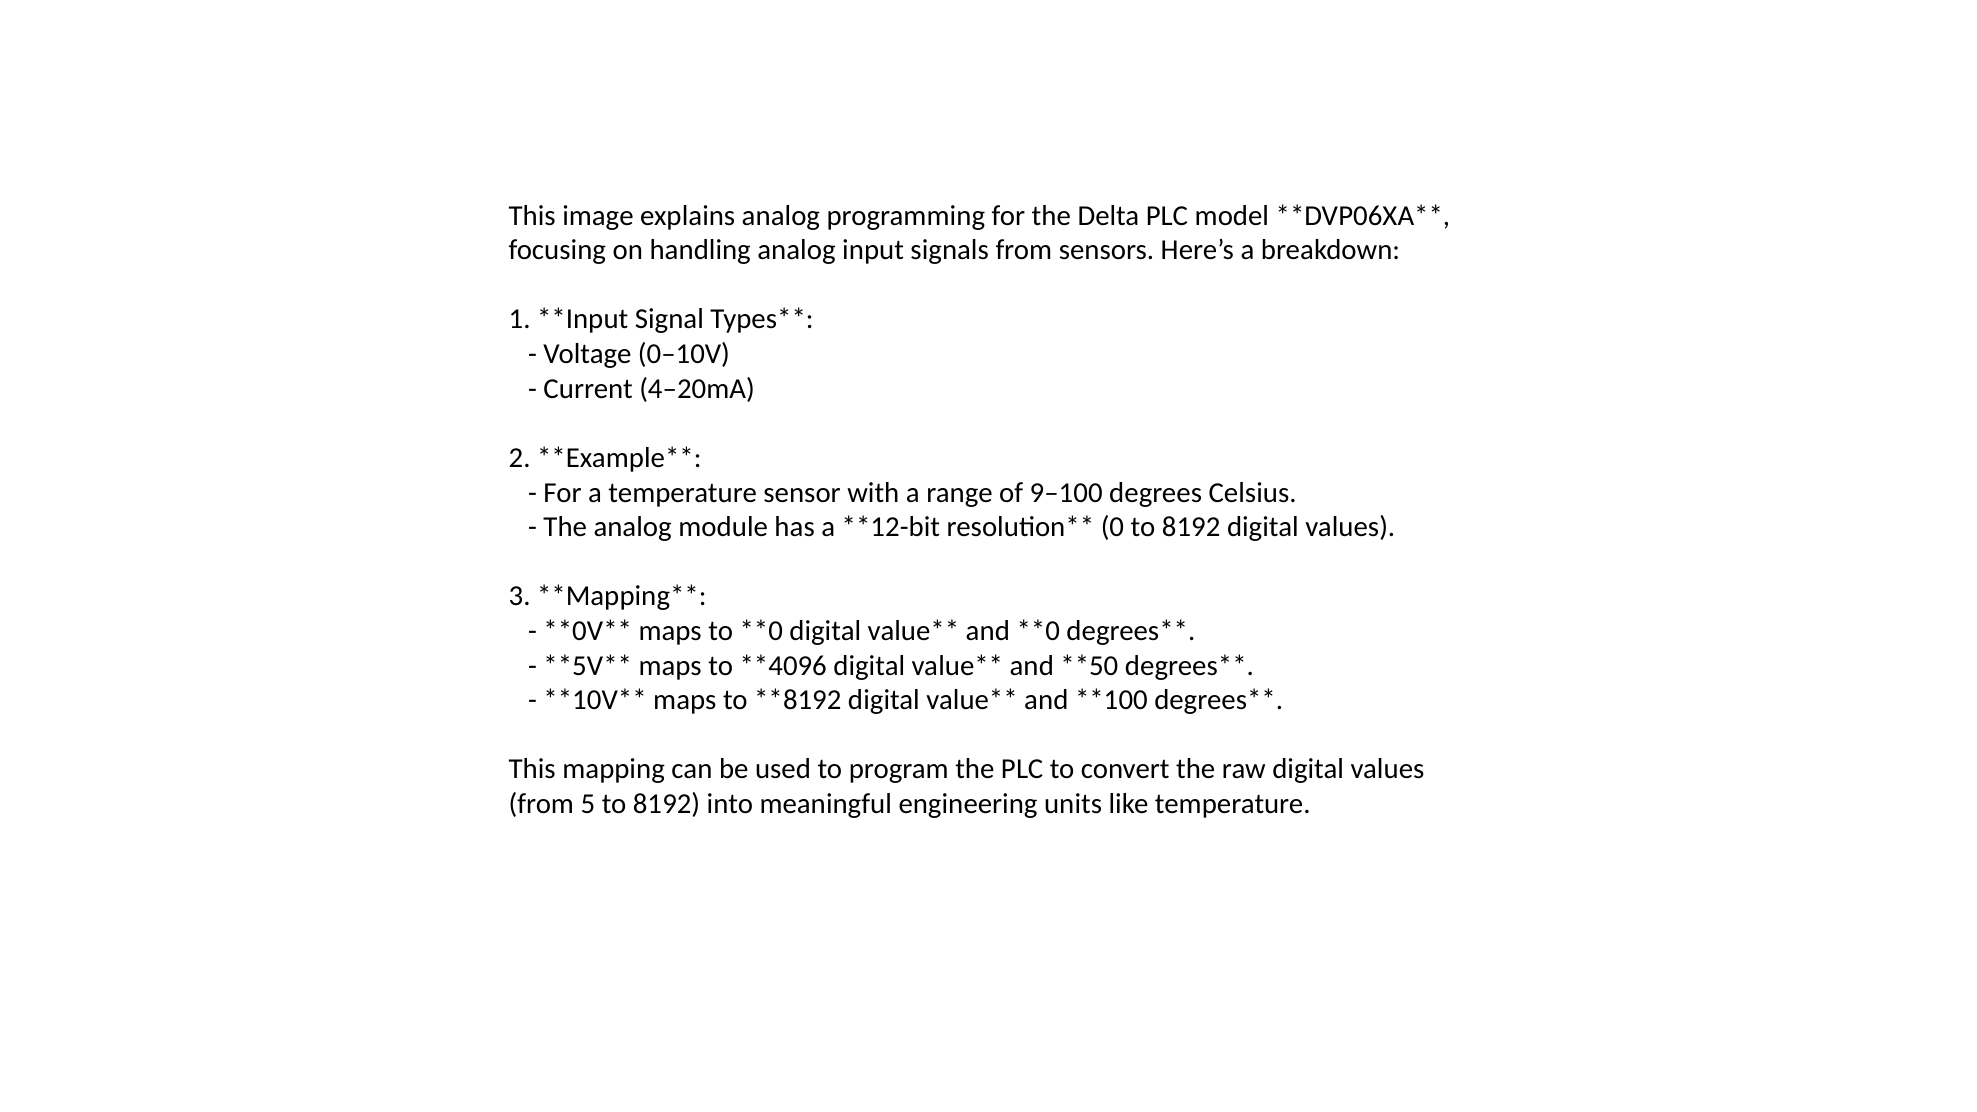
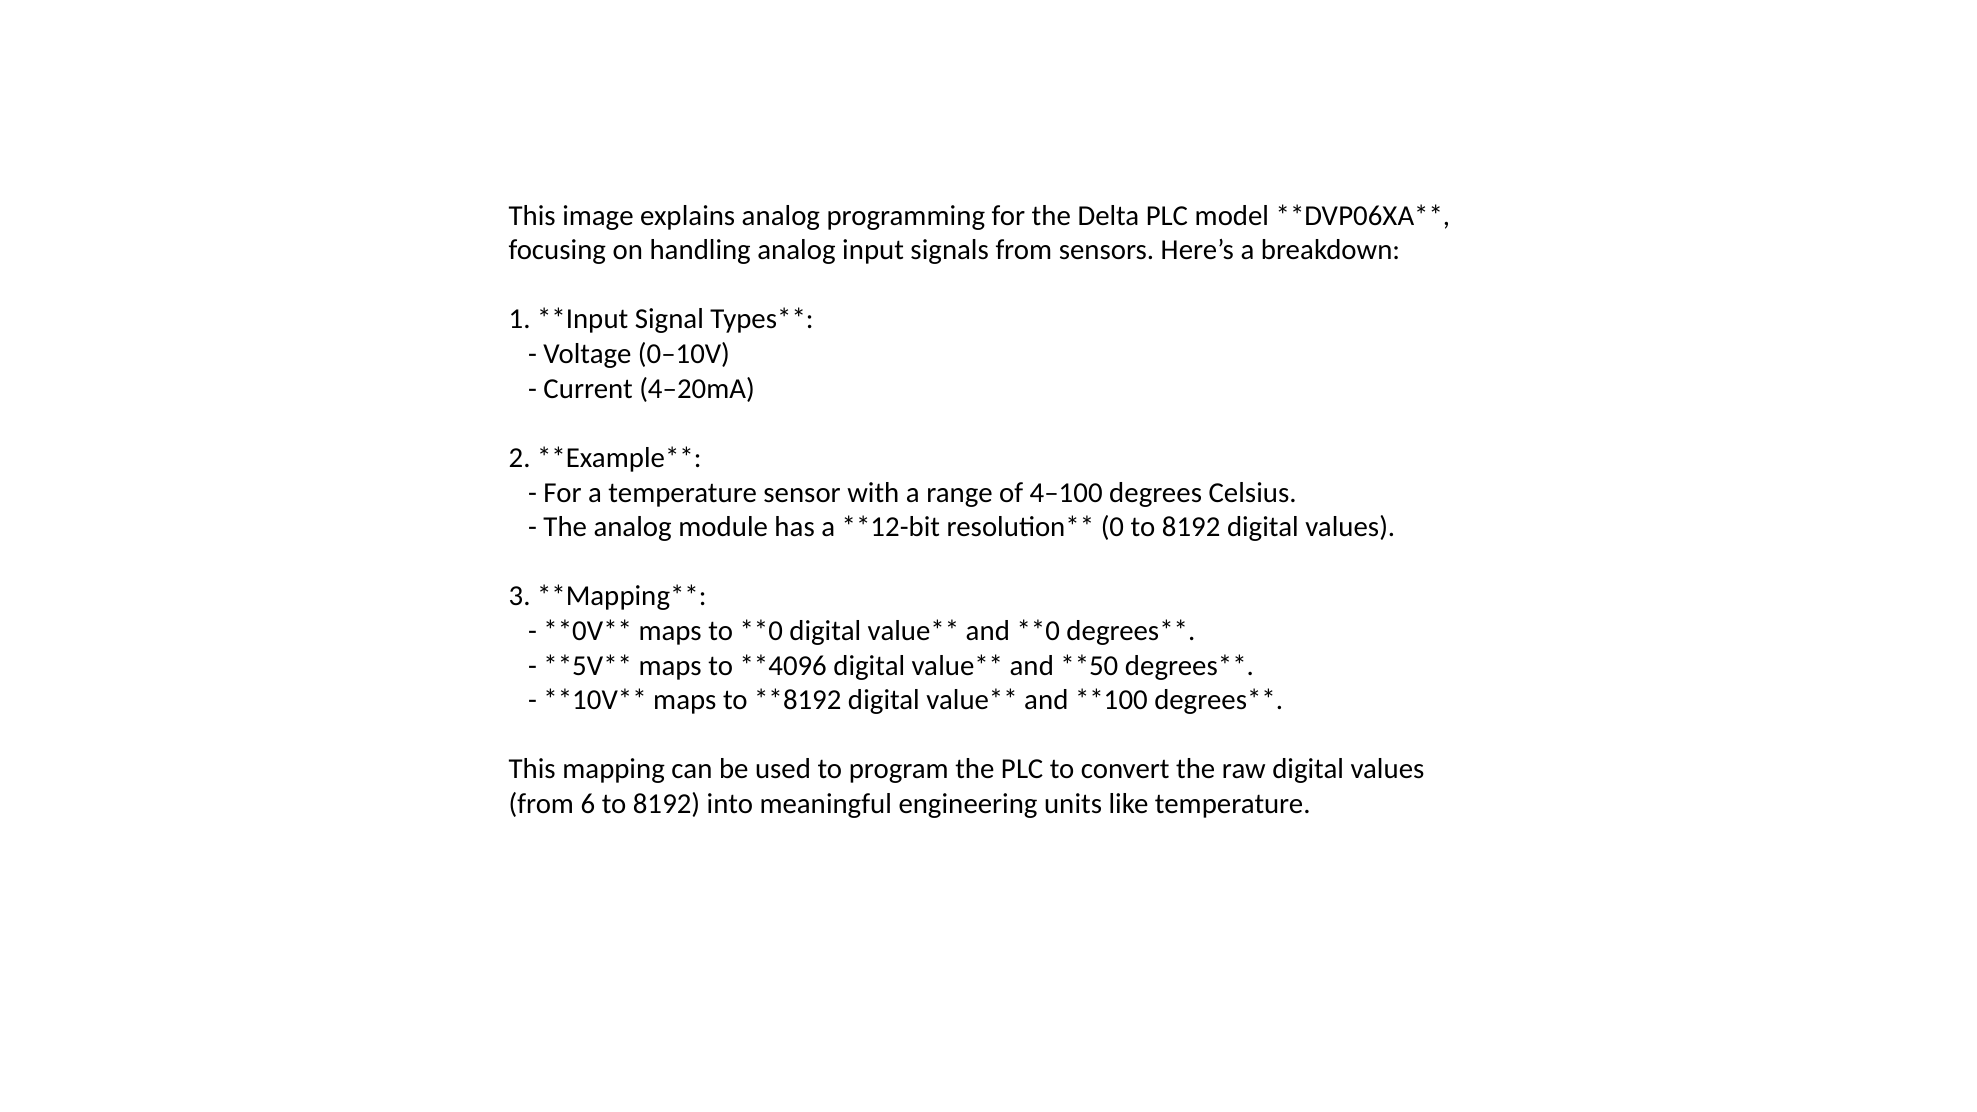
9–100: 9–100 -> 4–100
5: 5 -> 6
